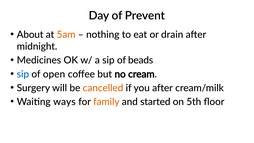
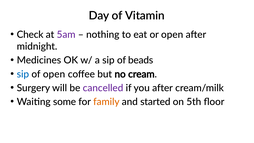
Prevent: Prevent -> Vitamin
About: About -> Check
5am colour: orange -> purple
or drain: drain -> open
cancelled colour: orange -> purple
ways: ways -> some
